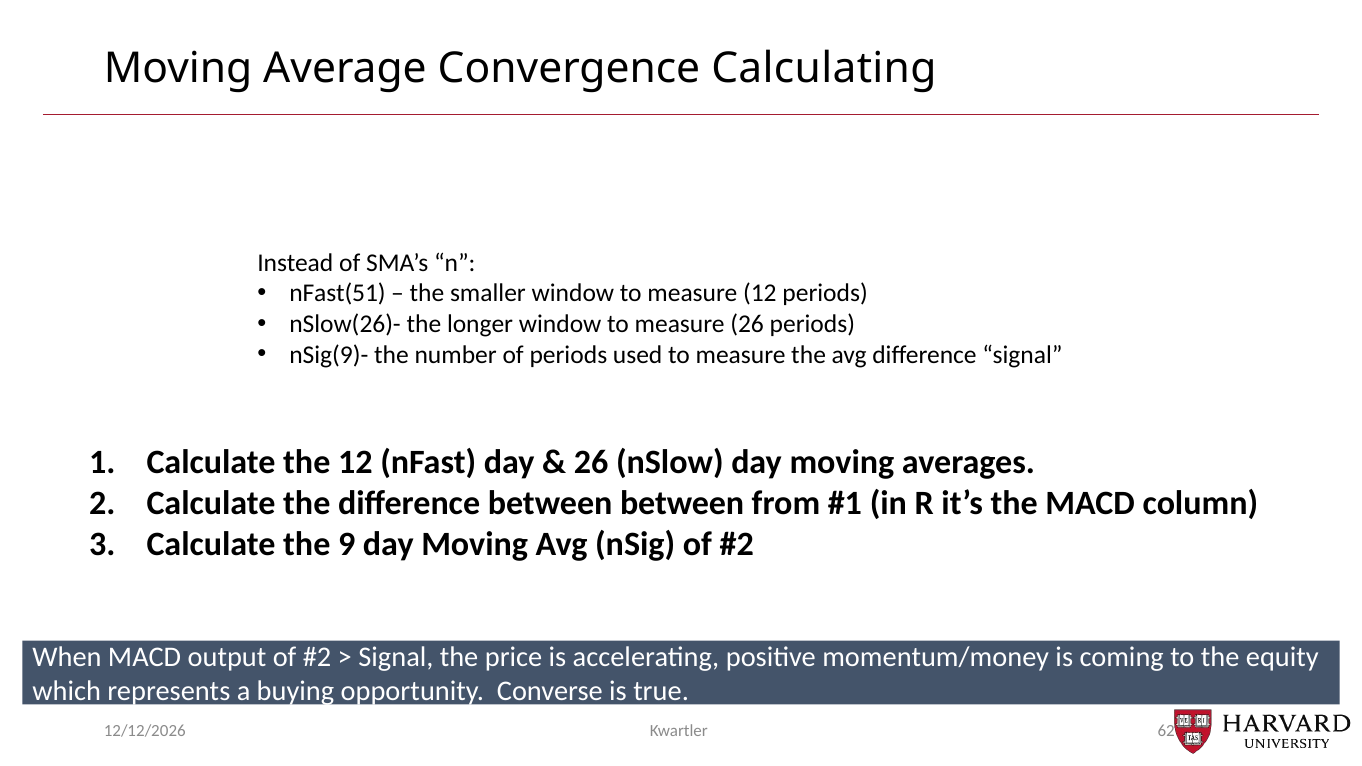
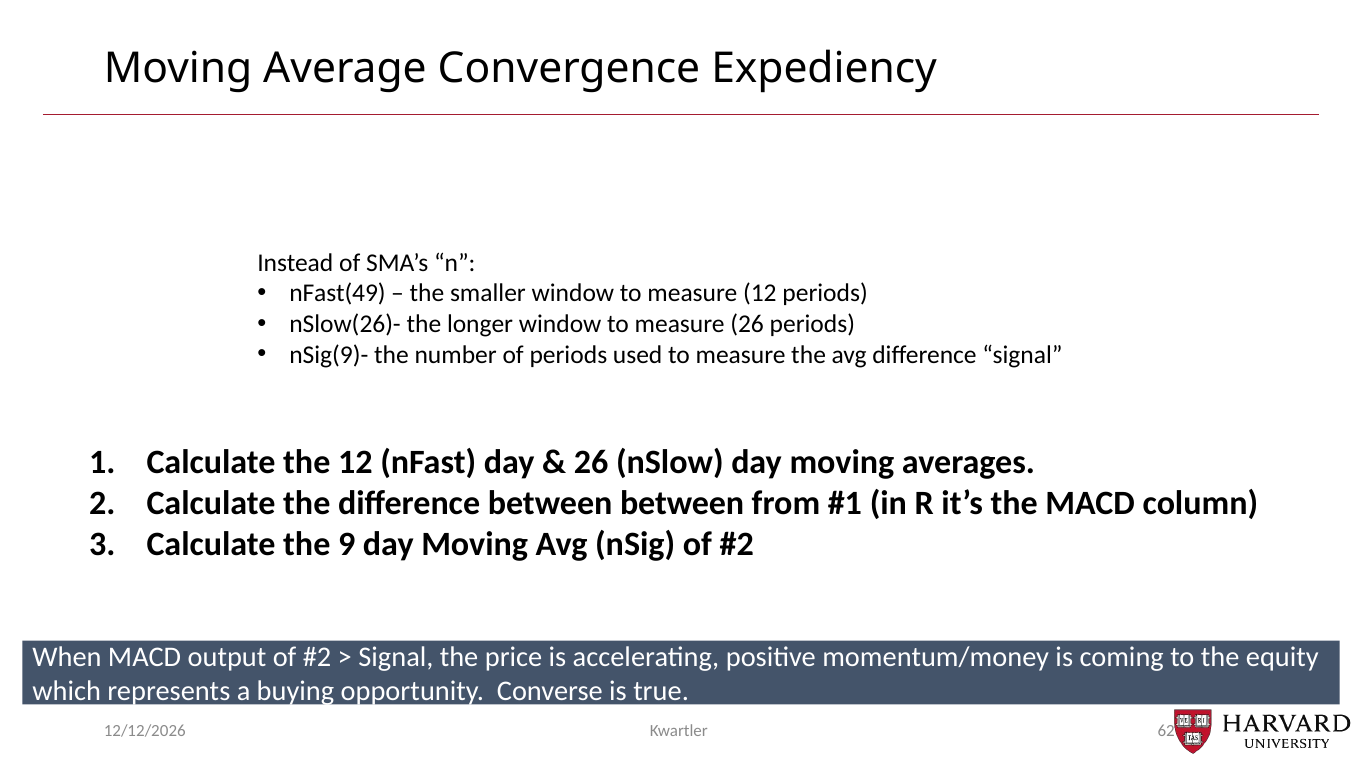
Calculating: Calculating -> Expediency
nFast(51: nFast(51 -> nFast(49
